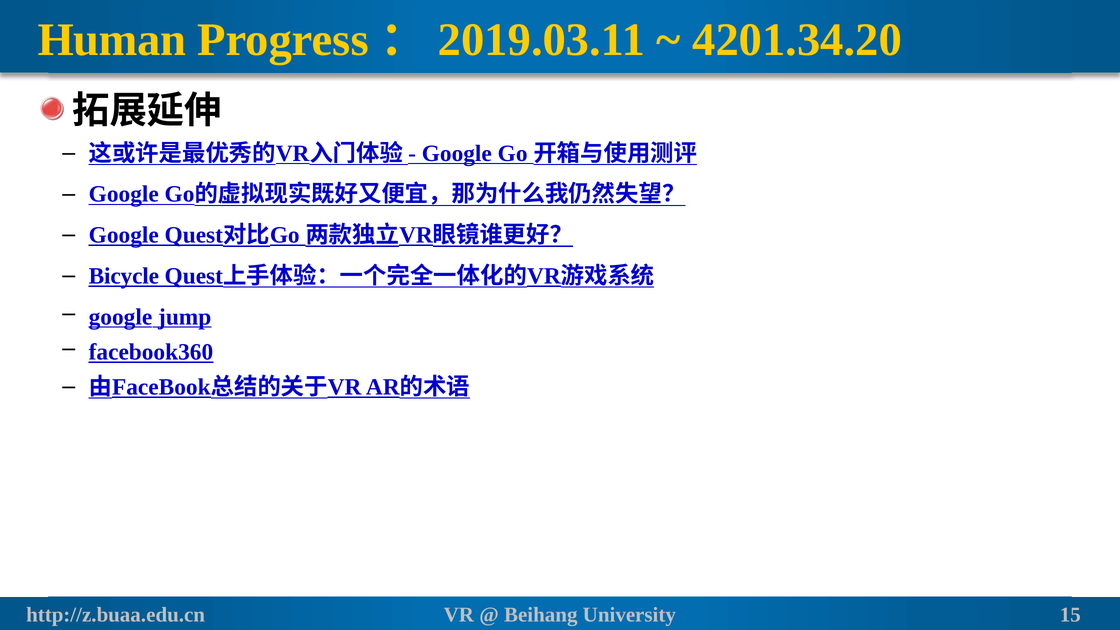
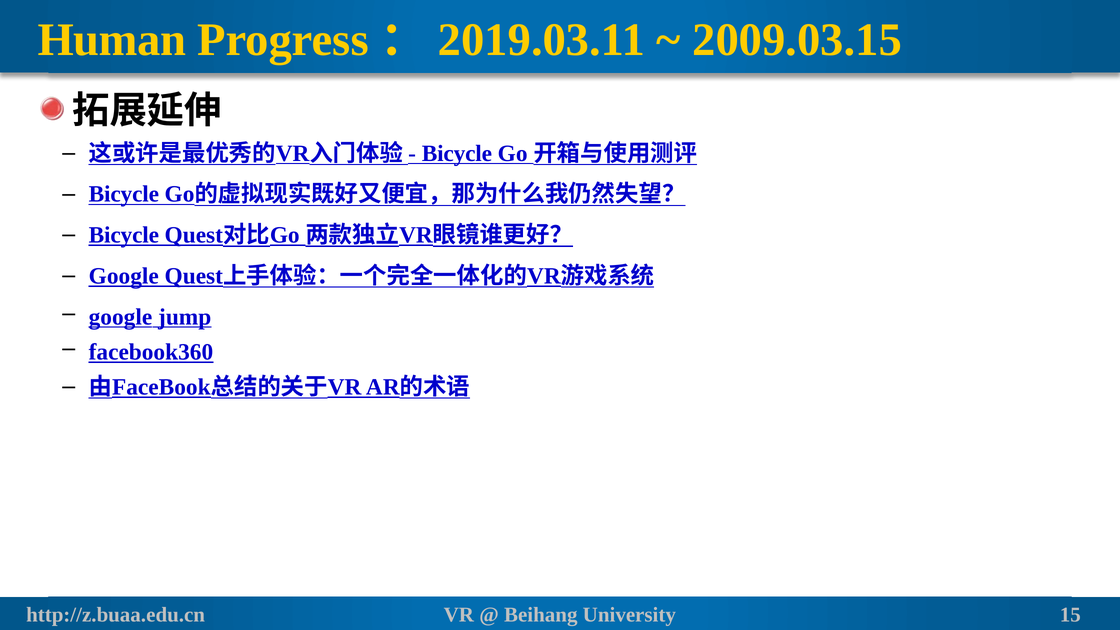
4201.34.20: 4201.34.20 -> 2009.03.15
Google at (457, 153): Google -> Bicycle
Google at (124, 194): Google -> Bicycle
Google at (124, 235): Google -> Bicycle
Bicycle at (124, 276): Bicycle -> Google
